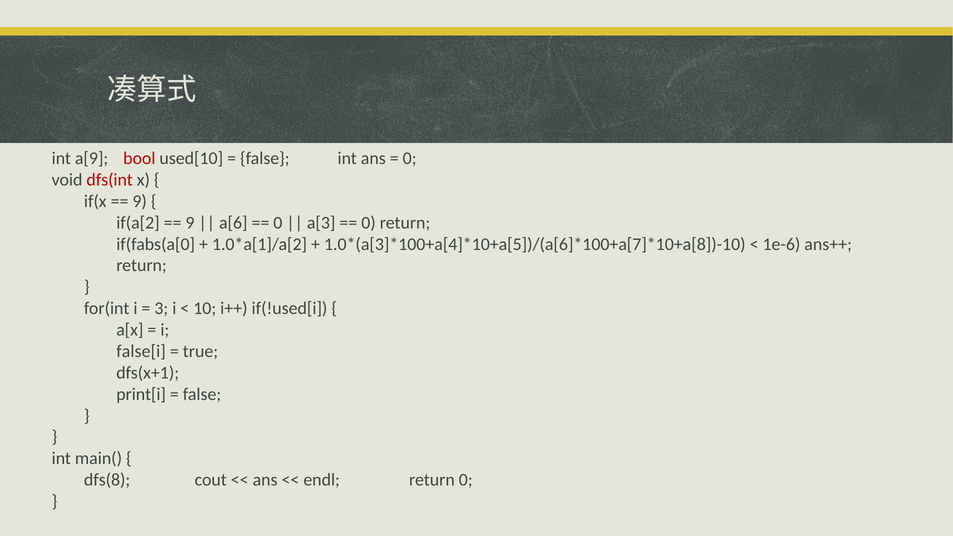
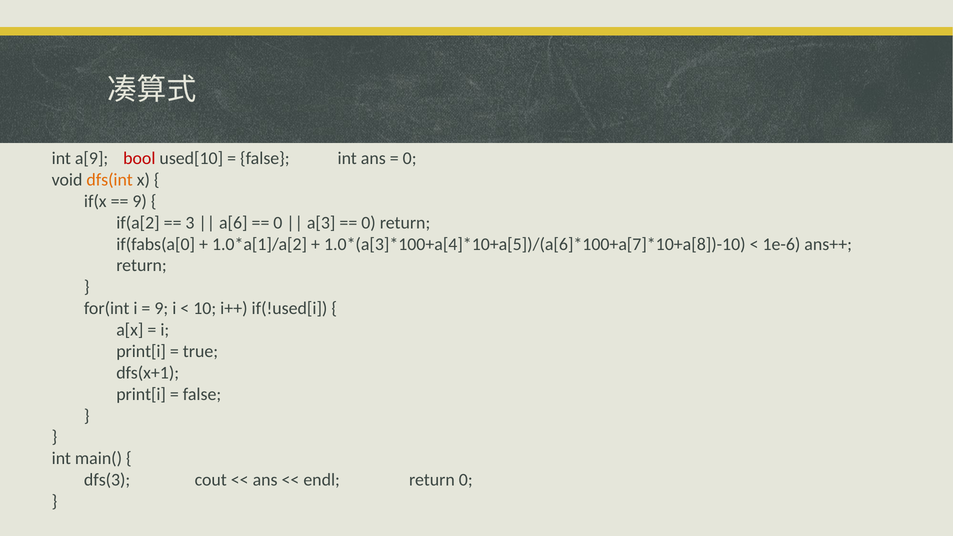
dfs(int colour: red -> orange
9 at (190, 223): 9 -> 3
3 at (161, 308): 3 -> 9
false[i at (141, 351): false[i -> print[i
dfs(8: dfs(8 -> dfs(3
